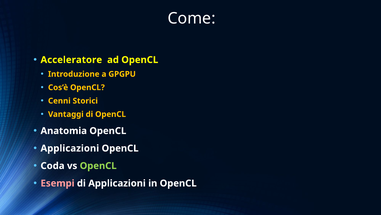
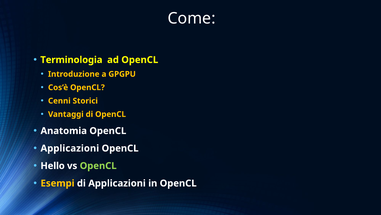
Acceleratore: Acceleratore -> Terminologia
Coda: Coda -> Hello
Esempi colour: pink -> yellow
